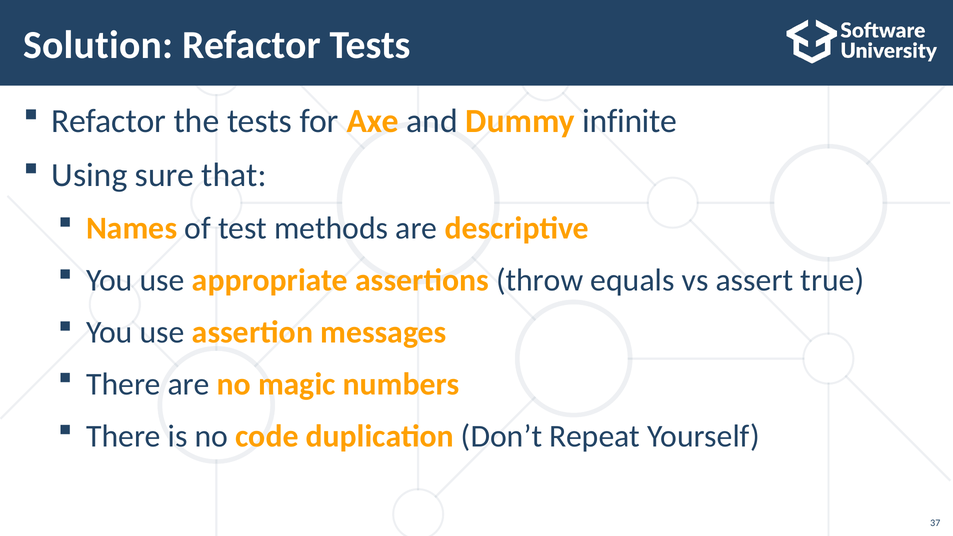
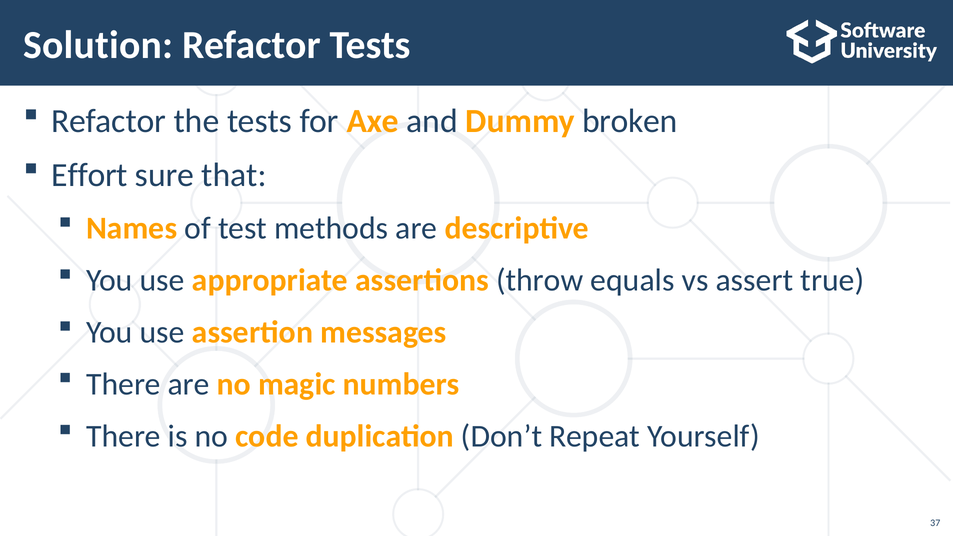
infinite: infinite -> broken
Using: Using -> Effort
